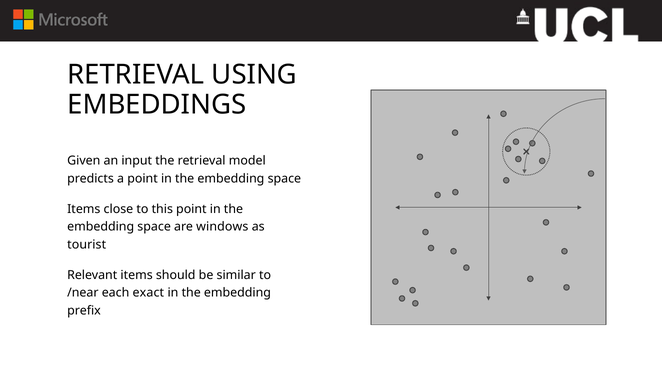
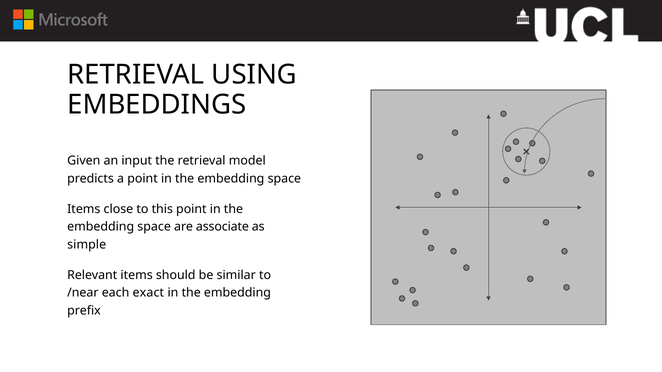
windows: windows -> associate
tourist: tourist -> simple
